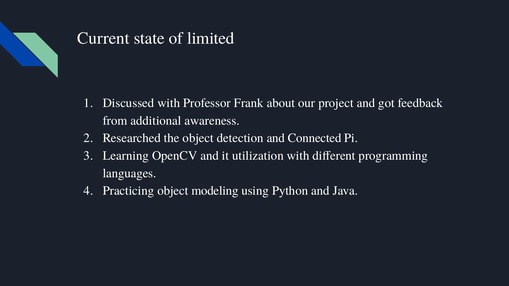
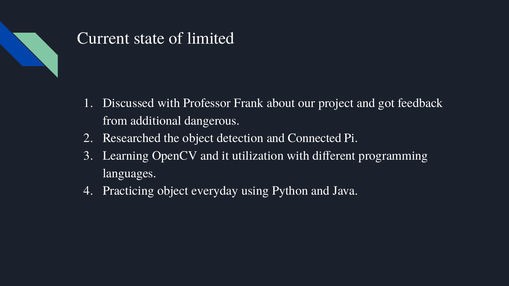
awareness: awareness -> dangerous
modeling: modeling -> everyday
